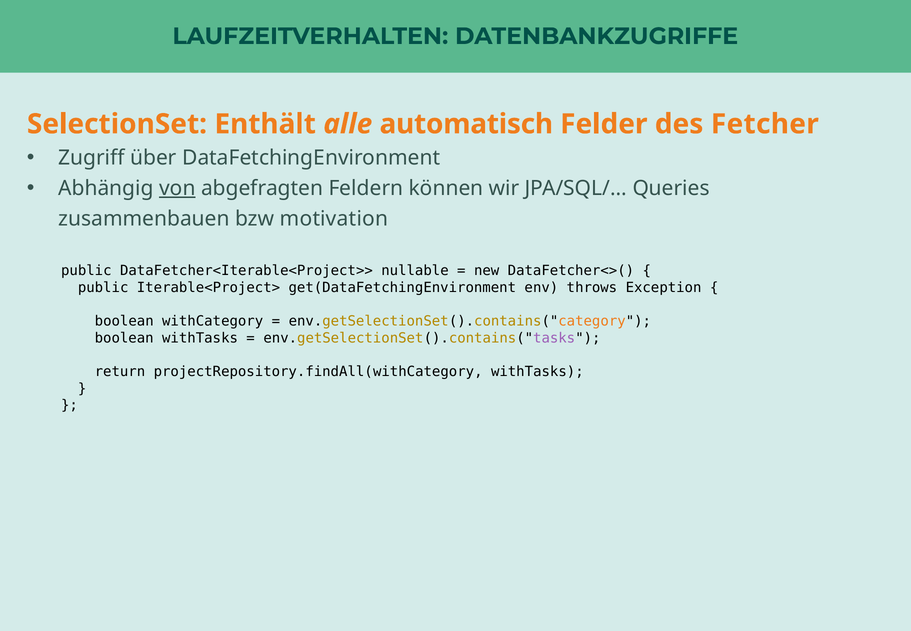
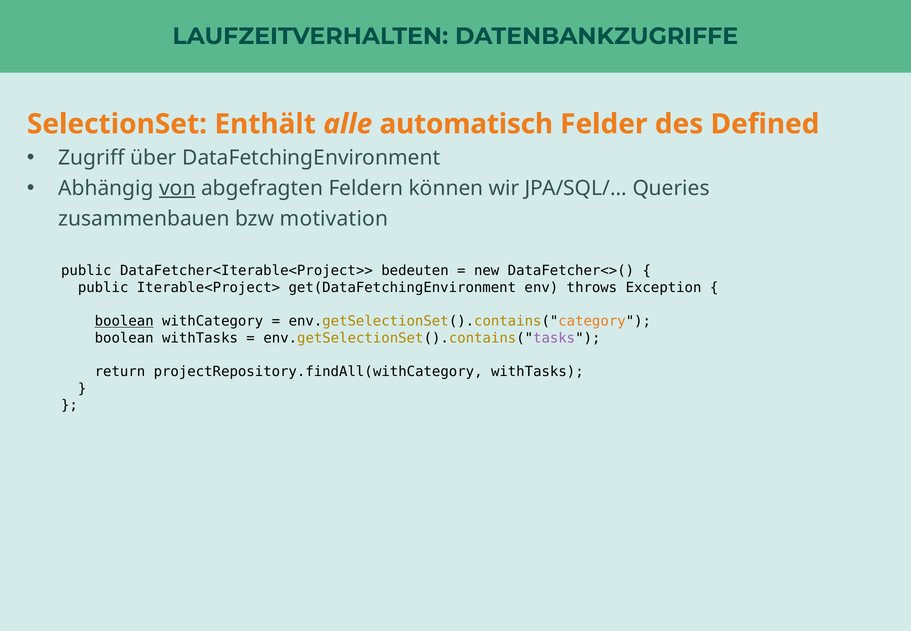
Fetcher: Fetcher -> Defined
nullable: nullable -> bedeuten
boolean at (124, 321) underline: none -> present
